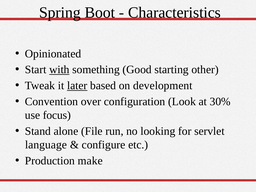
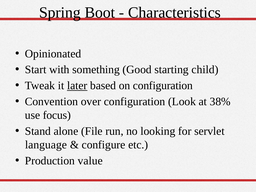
with underline: present -> none
other: other -> child
on development: development -> configuration
30%: 30% -> 38%
make: make -> value
